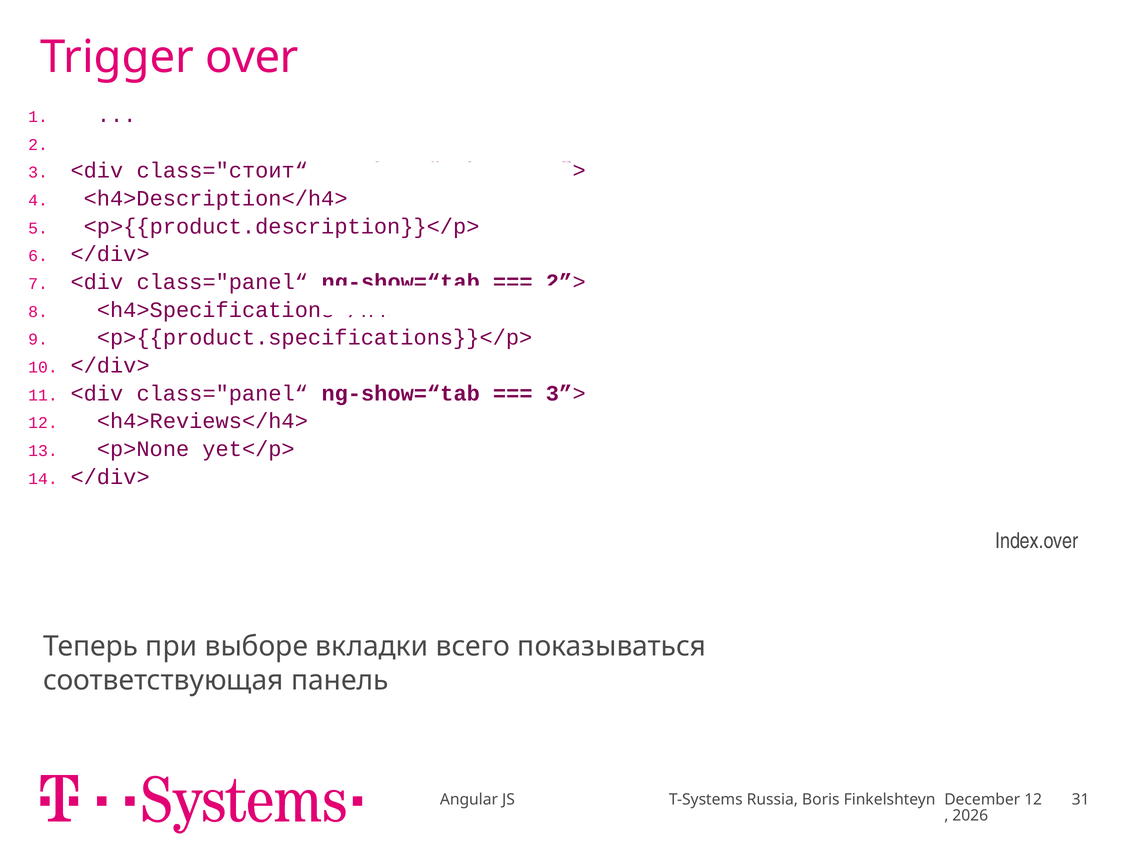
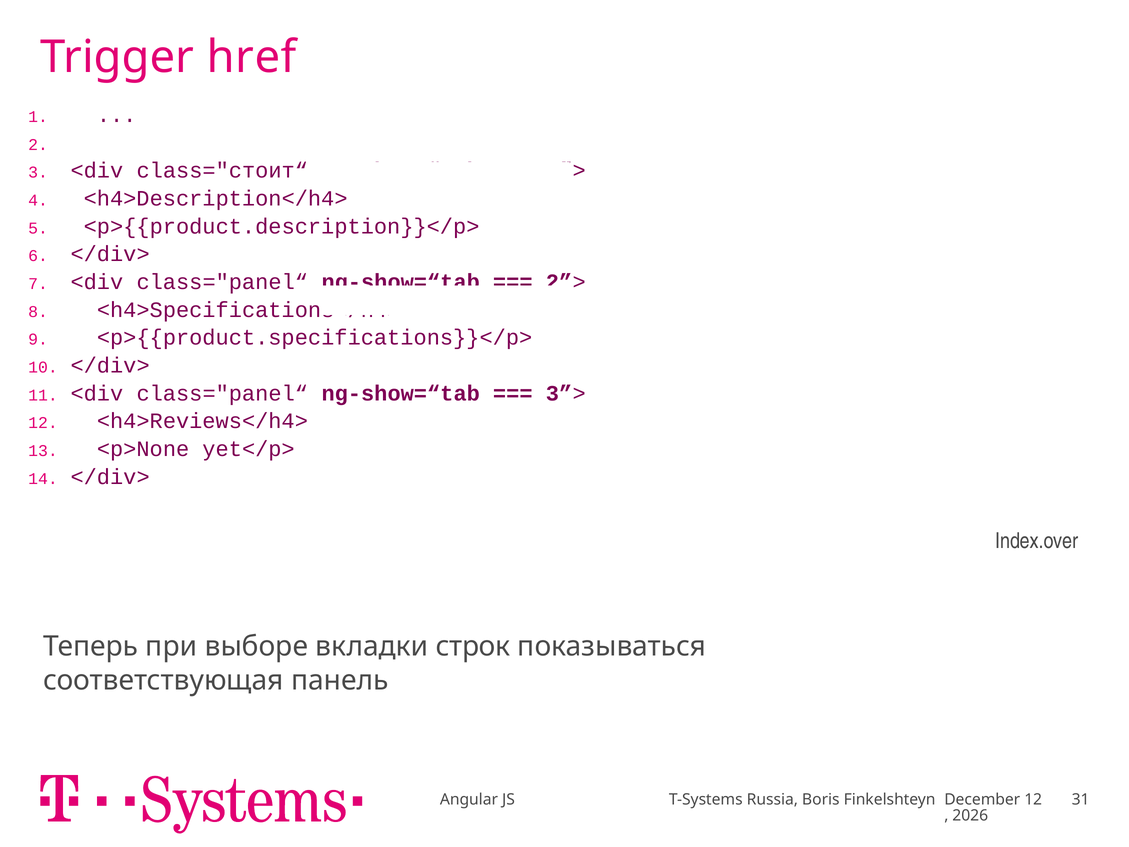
over: over -> href
всего: всего -> строк
